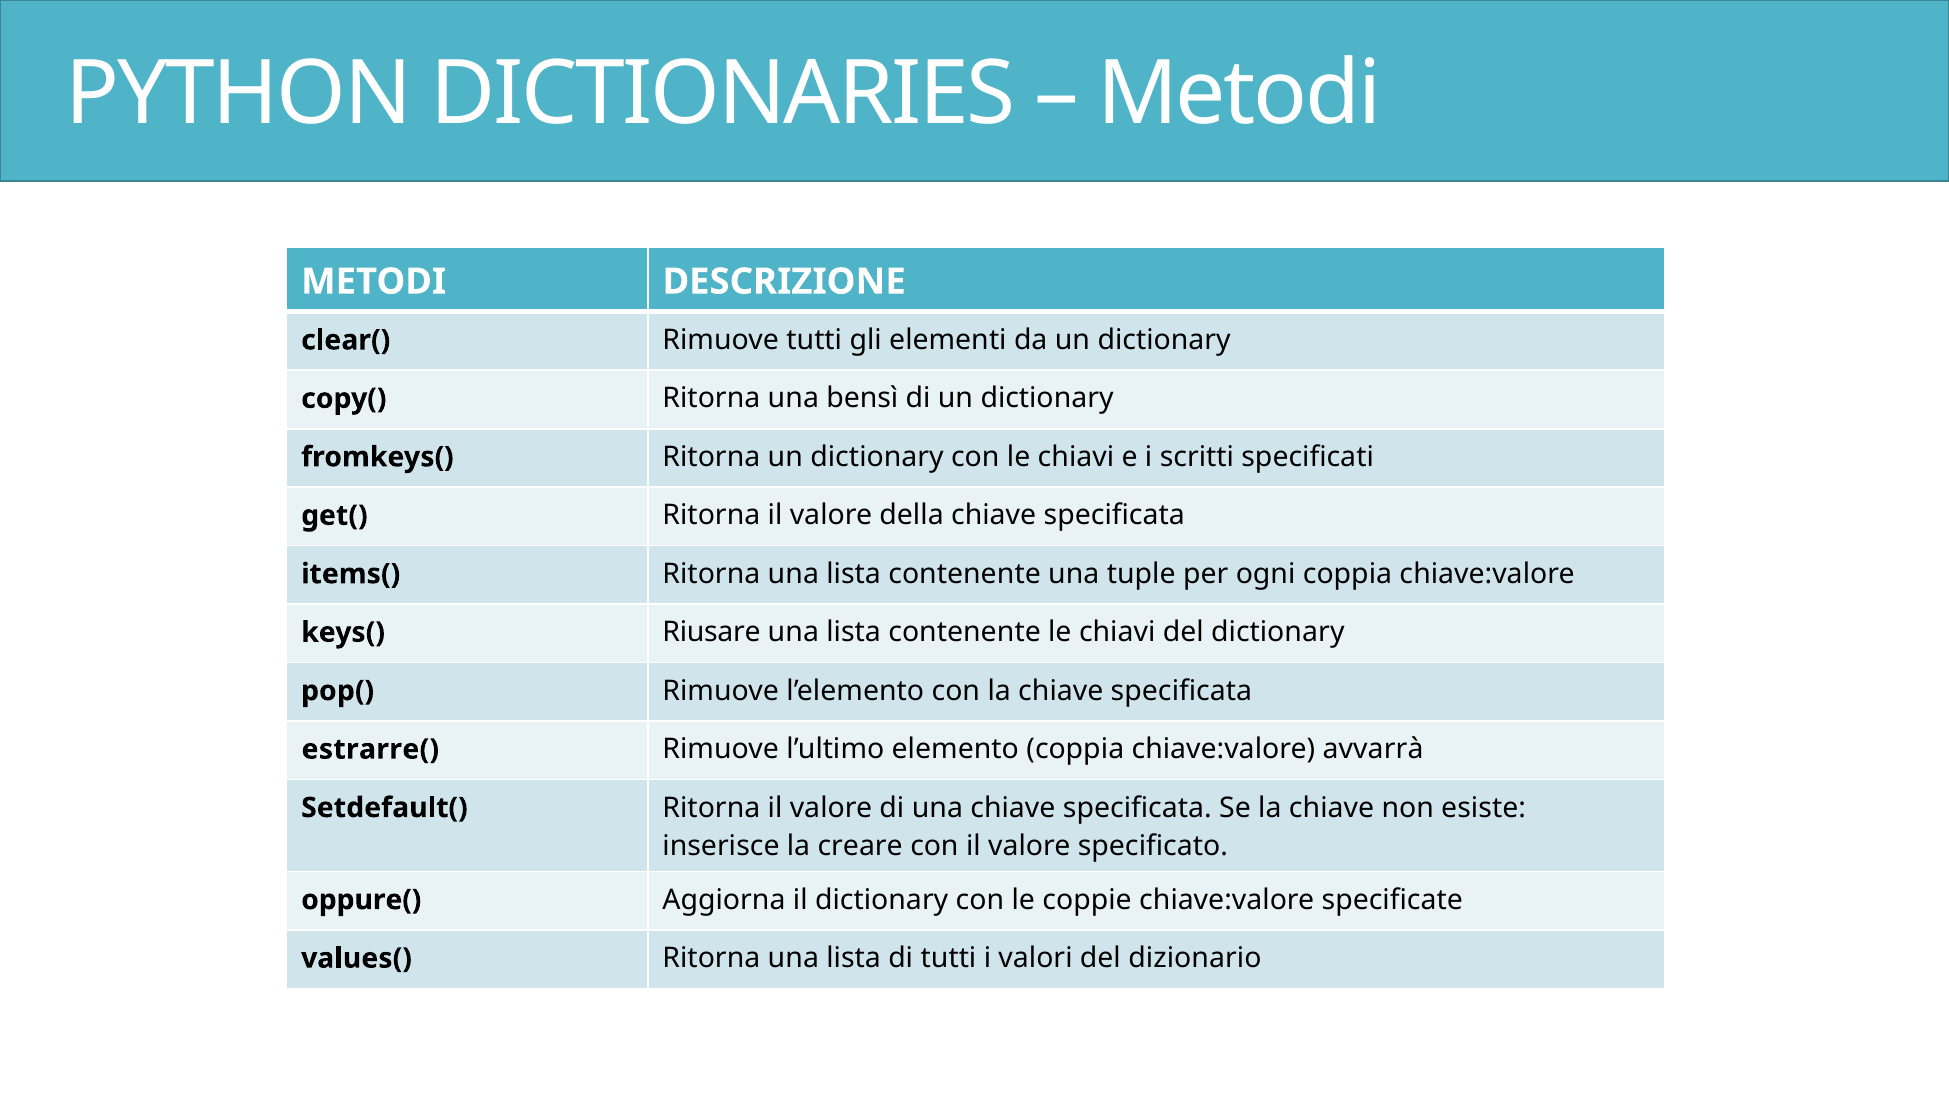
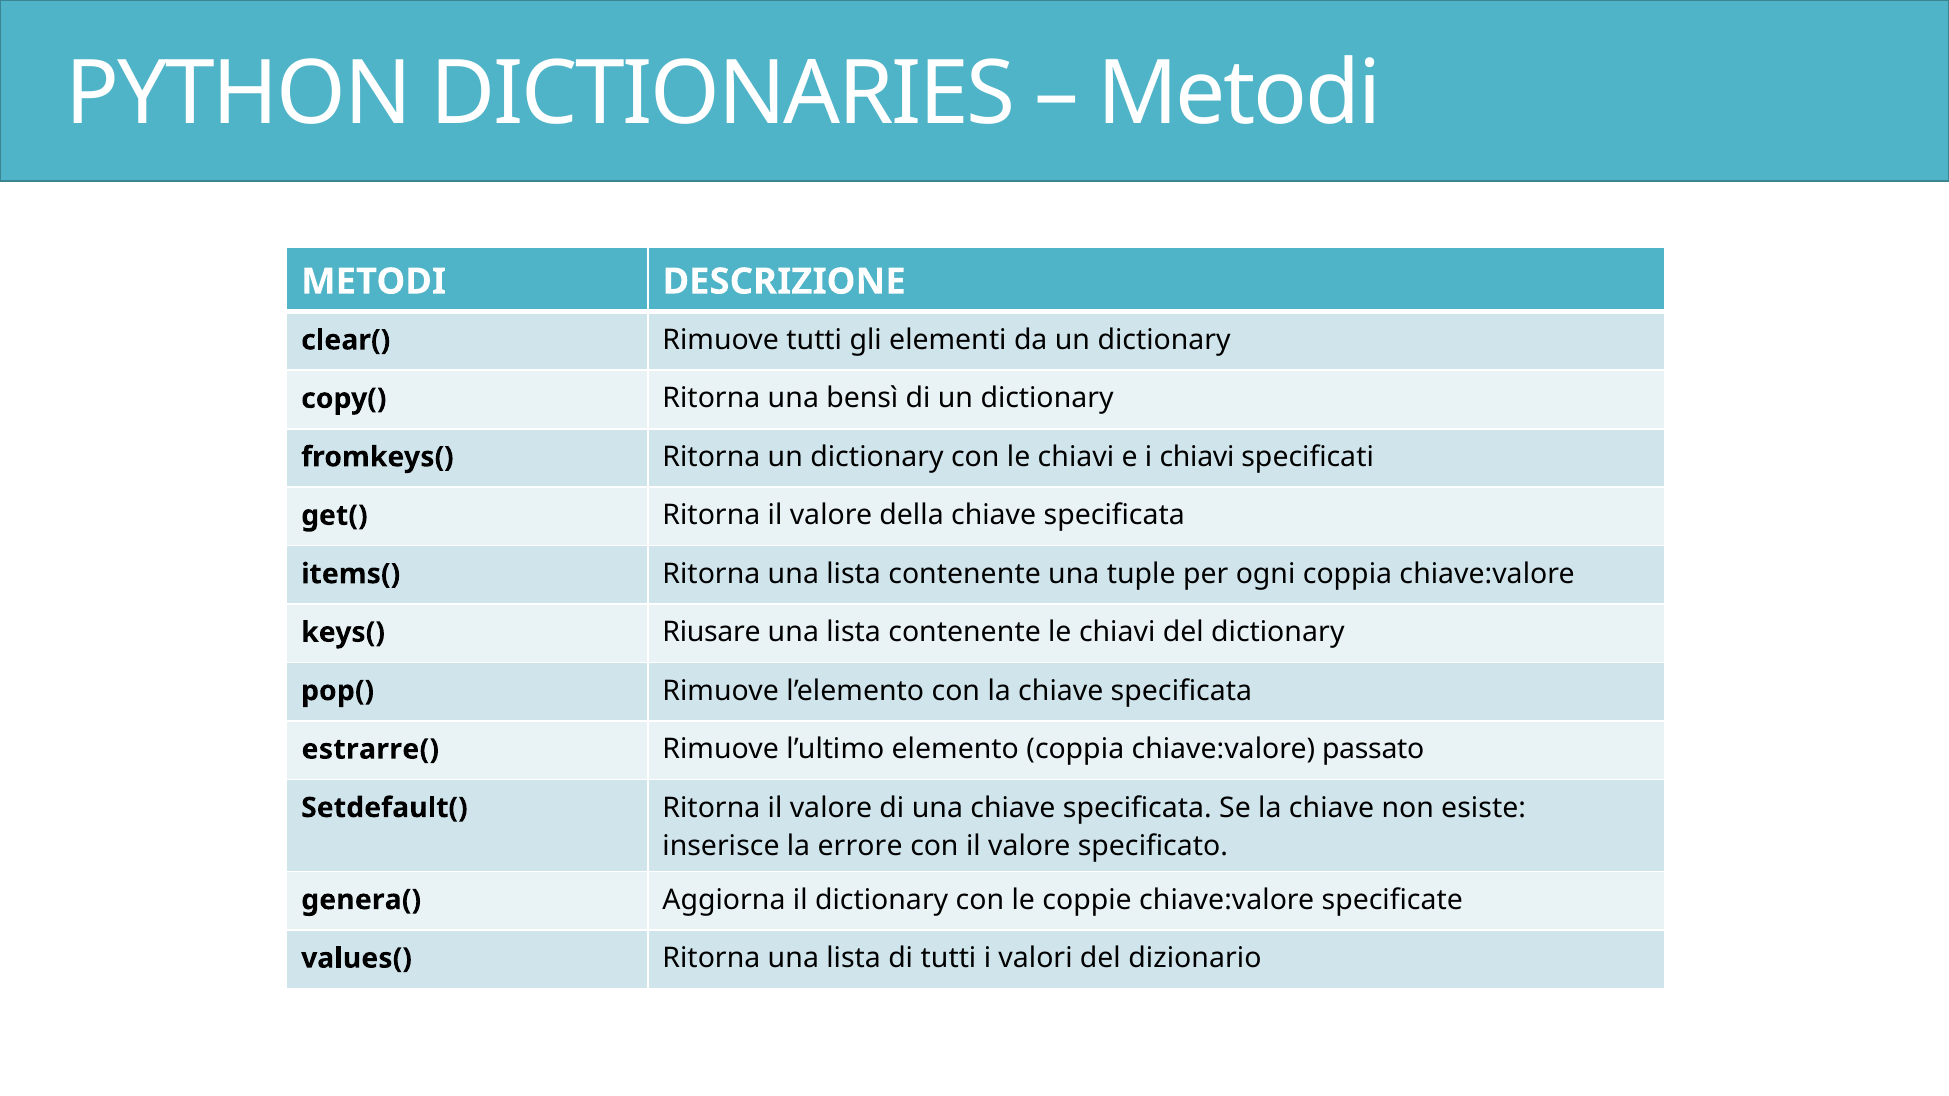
i scritti: scritti -> chiavi
avvarrà: avvarrà -> passato
creare: creare -> errore
oppure(: oppure( -> genera(
